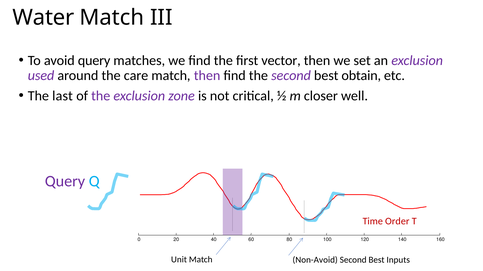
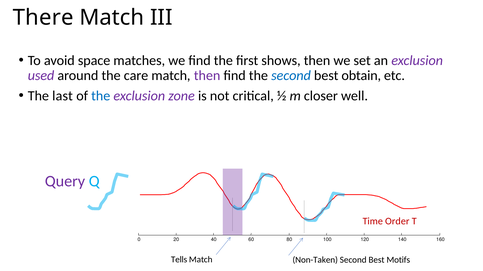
Water: Water -> There
avoid query: query -> space
vector: vector -> shows
second at (291, 76) colour: purple -> blue
the at (101, 96) colour: purple -> blue
Unit: Unit -> Tells
Non-Avoid: Non-Avoid -> Non-Taken
Inputs: Inputs -> Motifs
